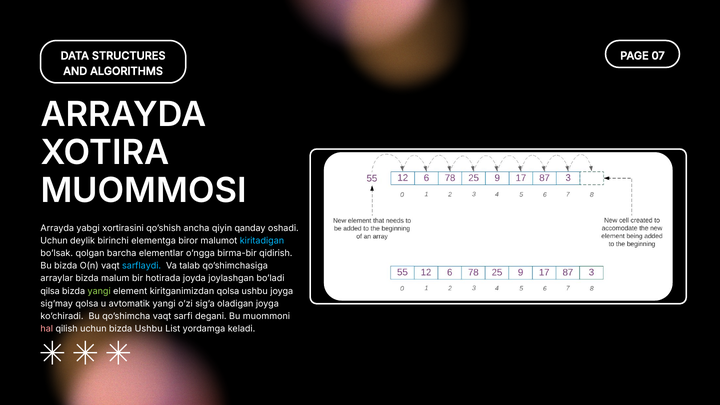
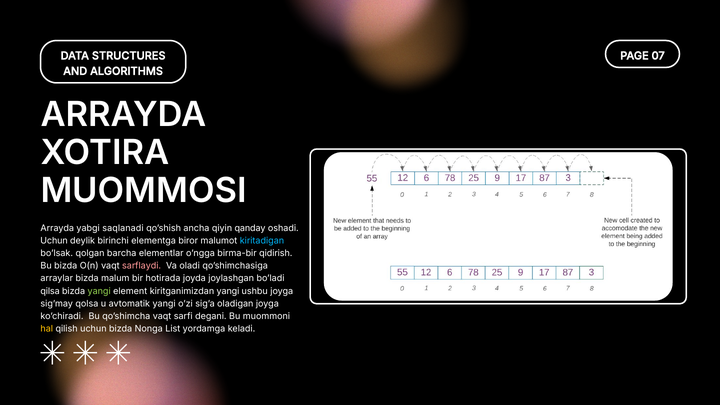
xortirasini: xortirasini -> saqlanadi
sarflaydi colour: light blue -> pink
talab: talab -> oladi
kiritganimizdan qolsa: qolsa -> yangi
hal colour: pink -> yellow
bizda Ushbu: Ushbu -> Nonga
